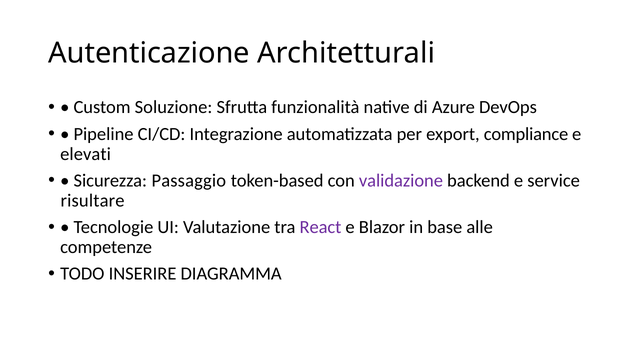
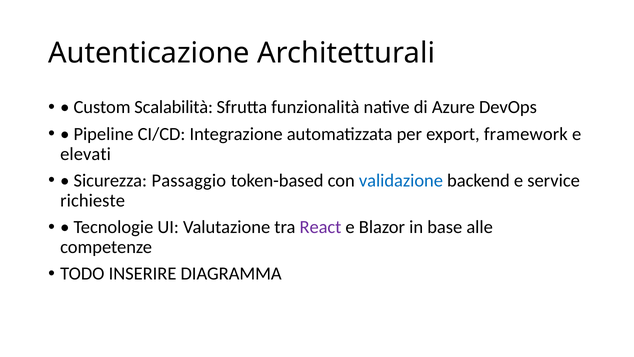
Soluzione: Soluzione -> Scalabilità
compliance: compliance -> framework
validazione colour: purple -> blue
risultare: risultare -> richieste
